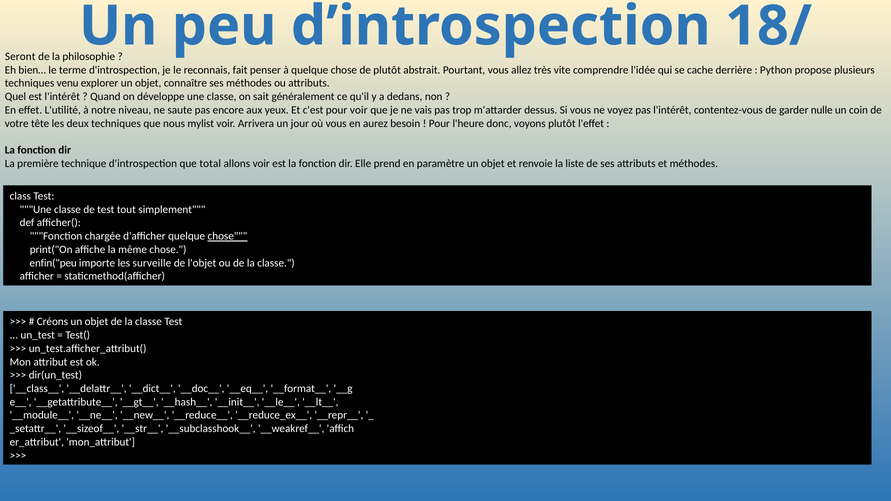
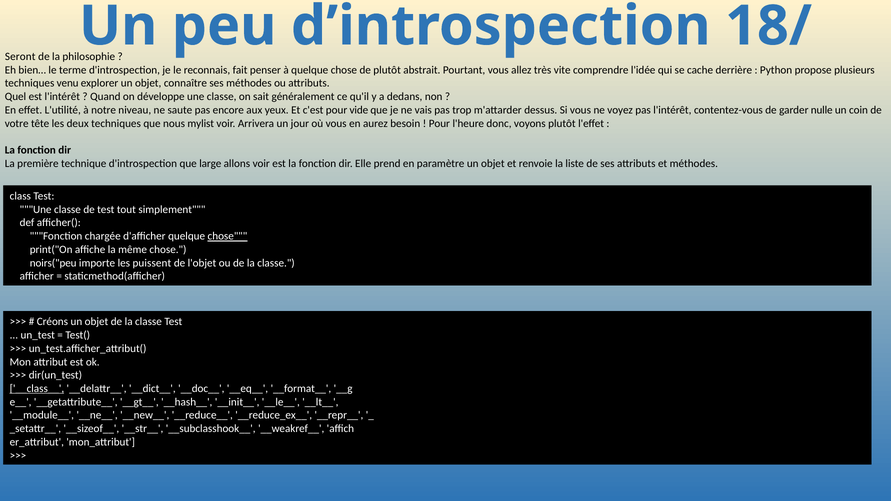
pour voir: voir -> vide
total: total -> large
enfin("peu: enfin("peu -> noirs("peu
surveille: surveille -> puissent
__class__ underline: none -> present
